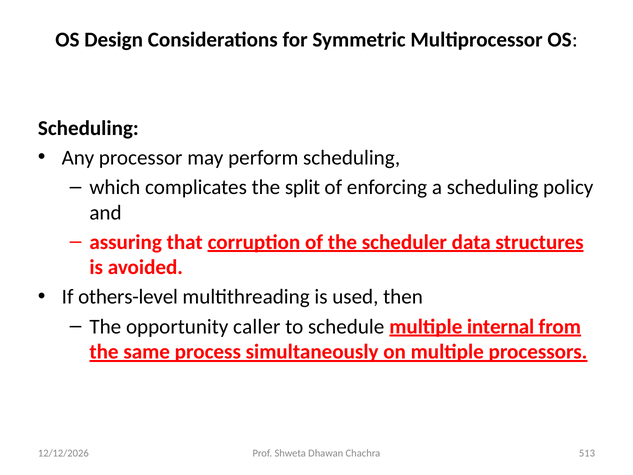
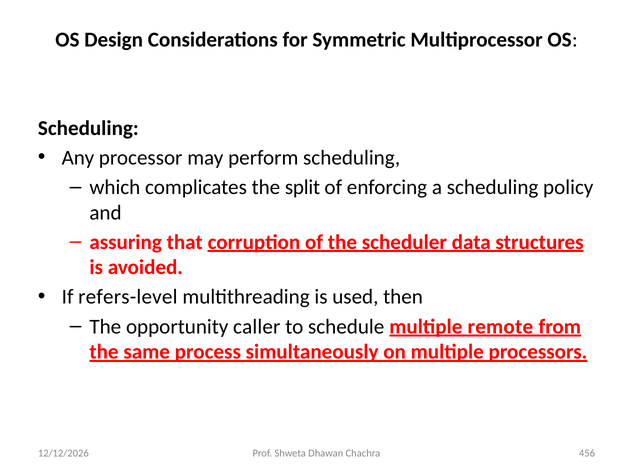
others-level: others-level -> refers-level
internal: internal -> remote
513: 513 -> 456
